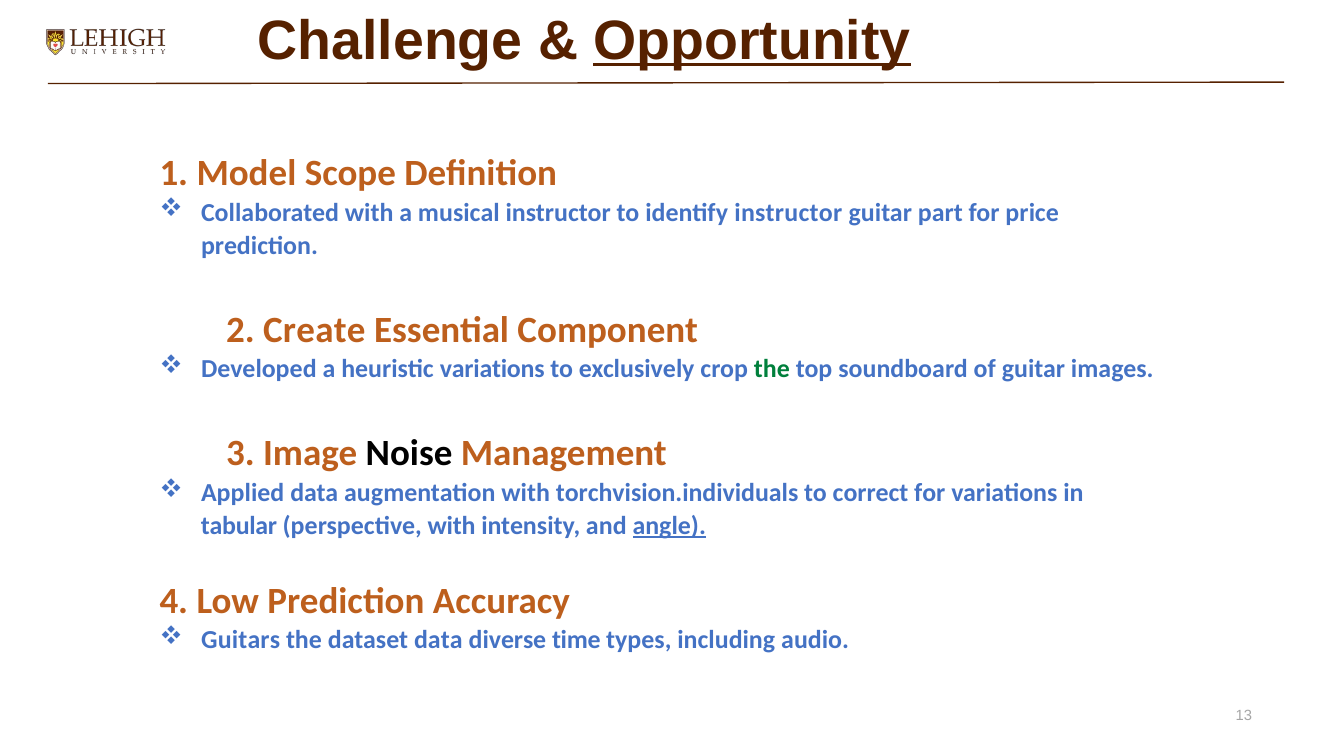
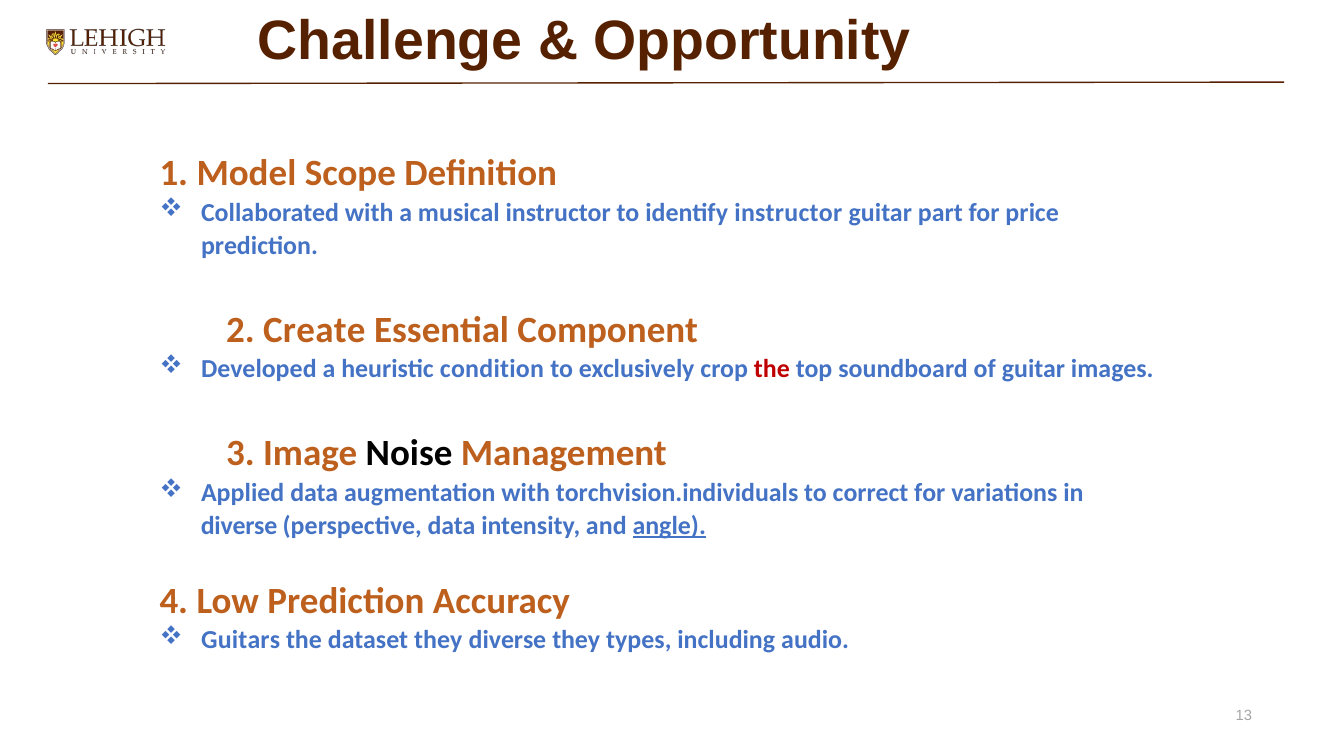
Opportunity underline: present -> none
heuristic variations: variations -> condition
the at (772, 369) colour: green -> red
tabular at (239, 526): tabular -> diverse
perspective with: with -> data
dataset data: data -> they
diverse time: time -> they
